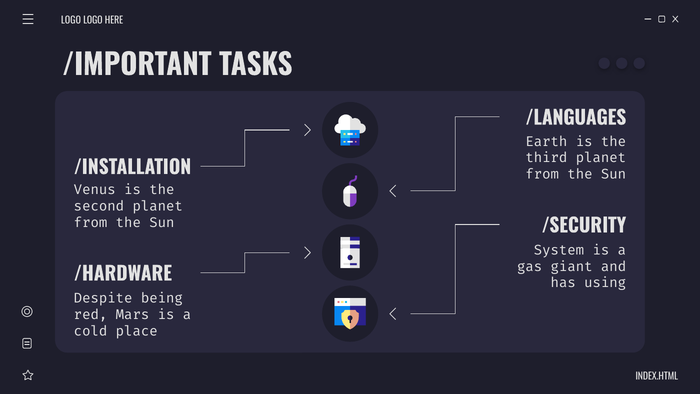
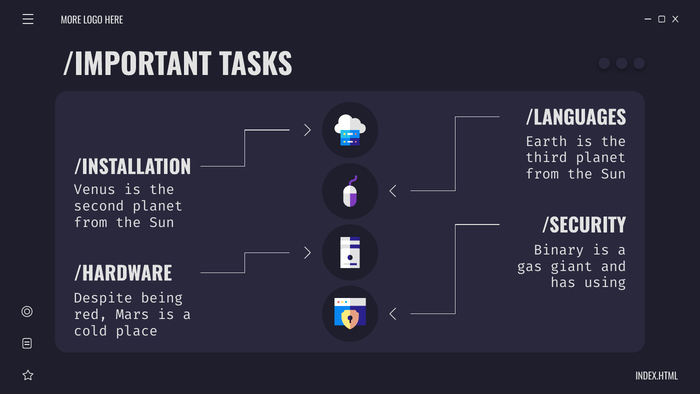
LOGO at (71, 21): LOGO -> MORE
System: System -> Binary
